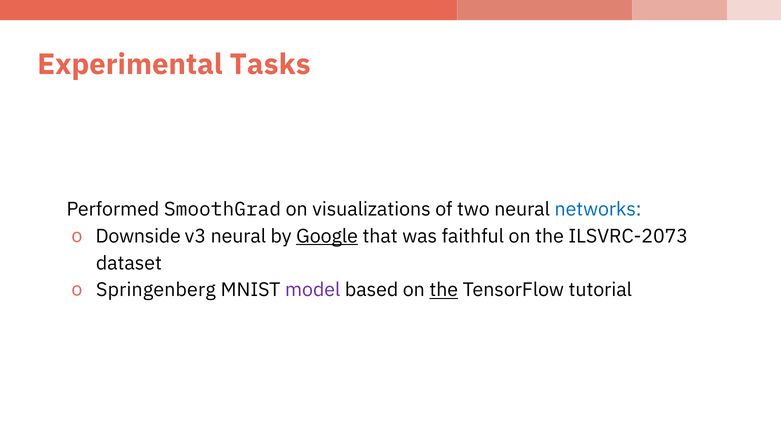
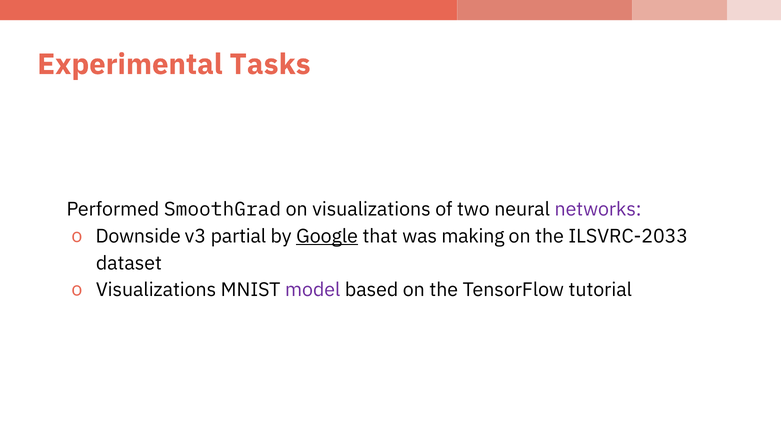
networks colour: blue -> purple
v3 neural: neural -> partial
faithful: faithful -> making
ILSVRC-2073: ILSVRC-2073 -> ILSVRC-2033
Springenberg at (156, 290): Springenberg -> Visualizations
the at (444, 290) underline: present -> none
